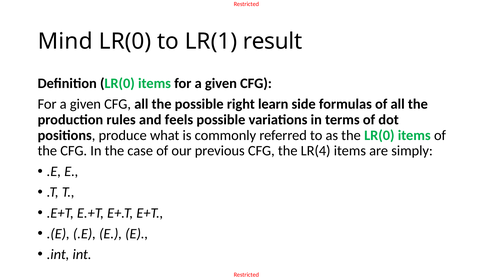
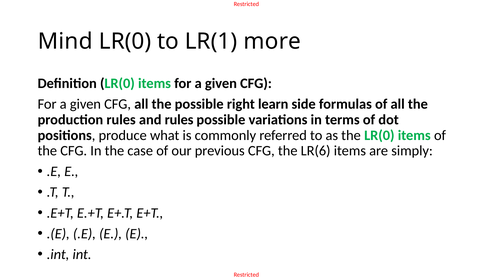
result: result -> more
and feels: feels -> rules
LR(4: LR(4 -> LR(6
